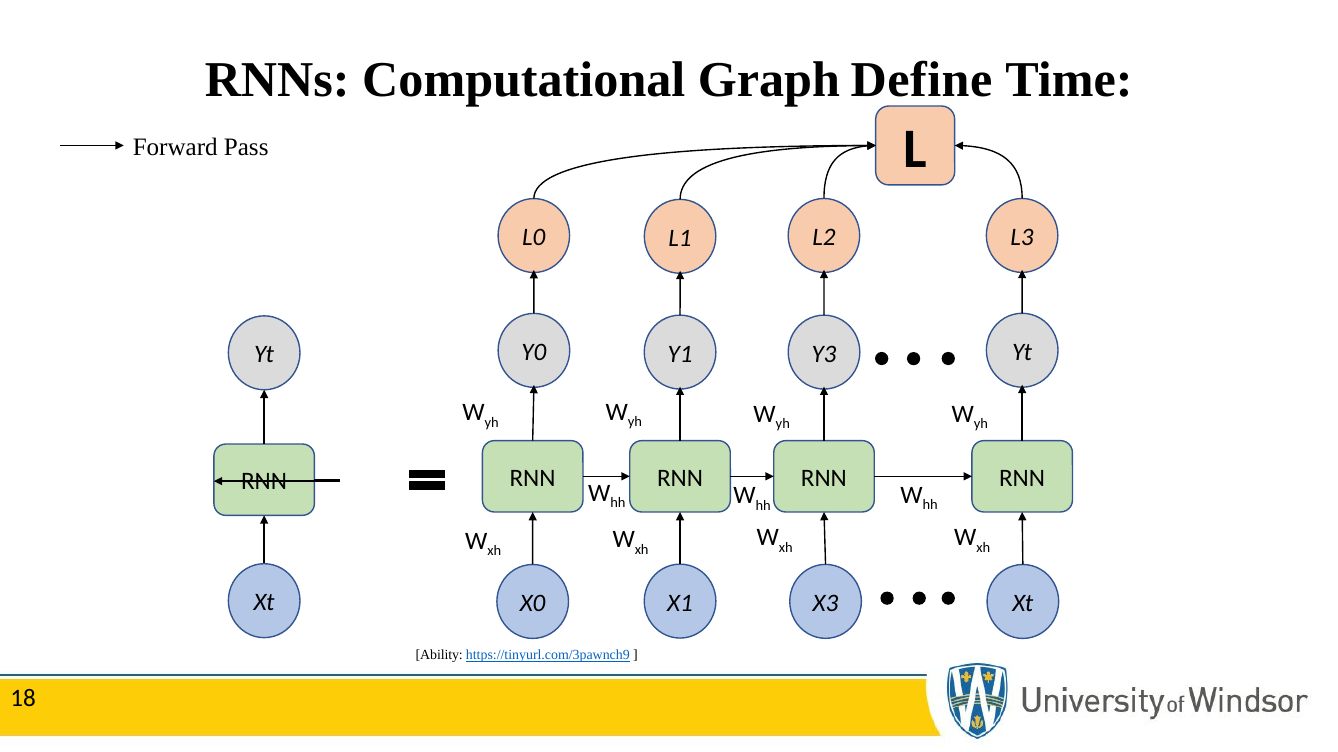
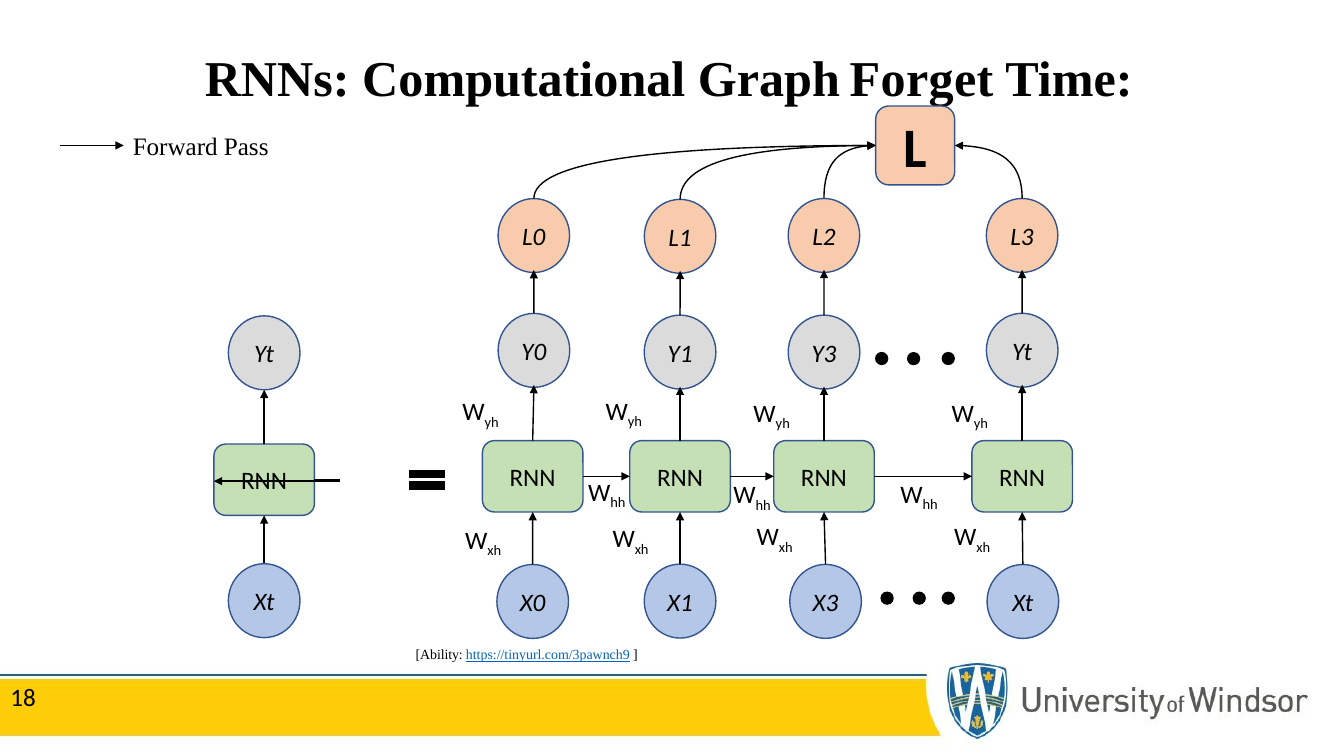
Define: Define -> Forget
